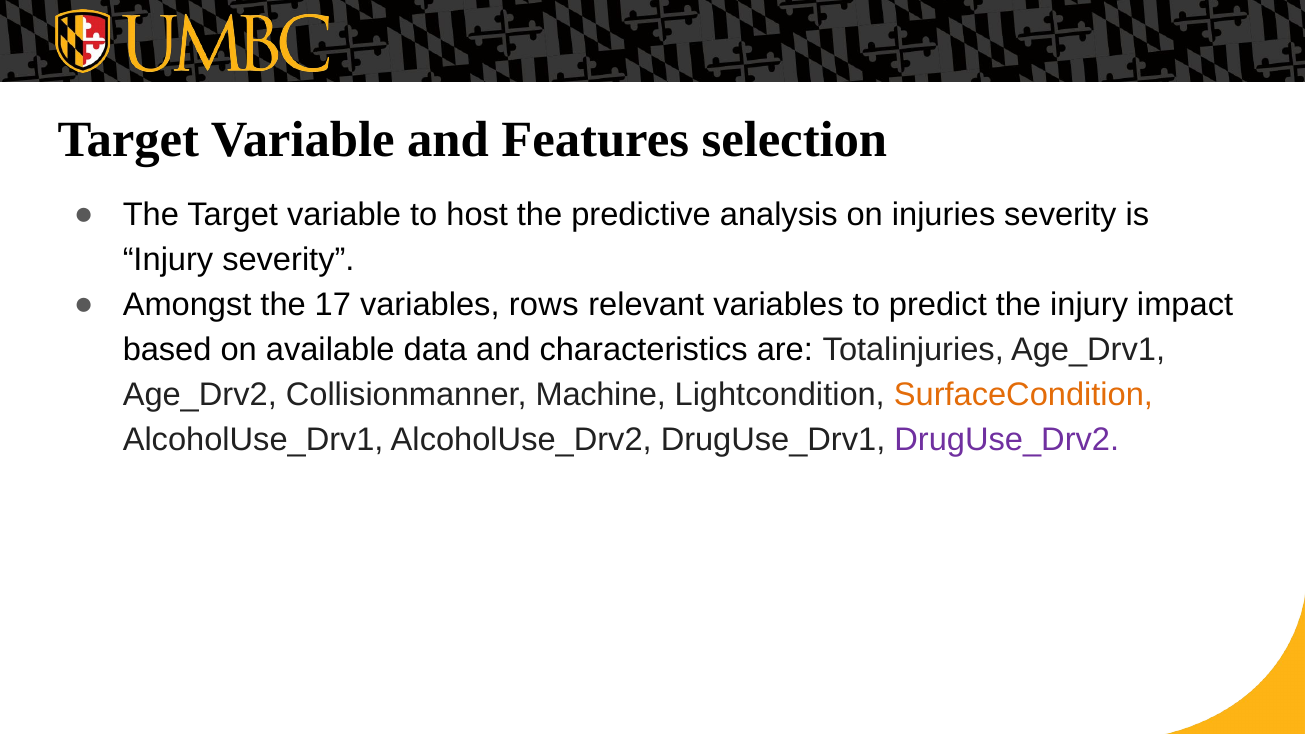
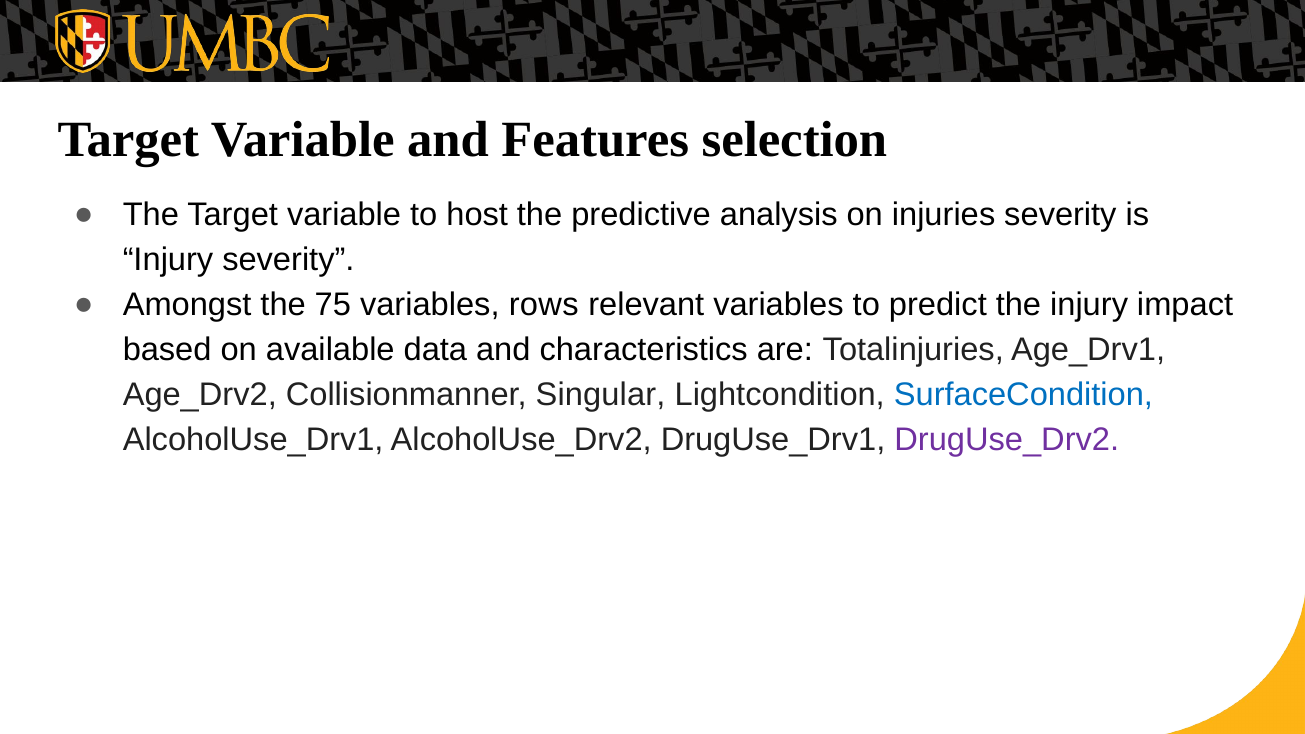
17: 17 -> 75
Machine: Machine -> Singular
SurfaceCondition colour: orange -> blue
